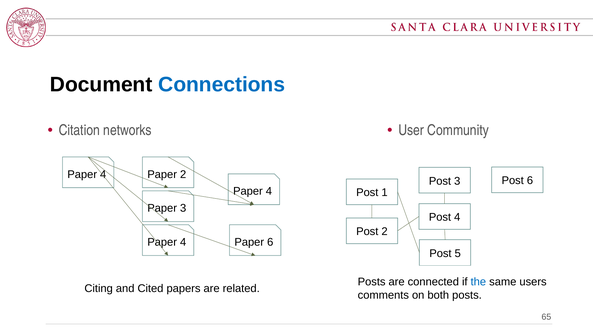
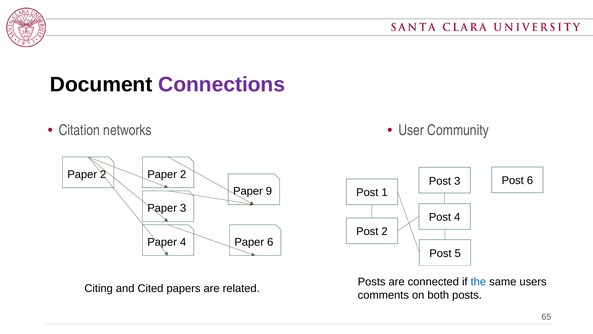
Connections colour: blue -> purple
4 at (103, 174): 4 -> 2
4 at (269, 191): 4 -> 9
